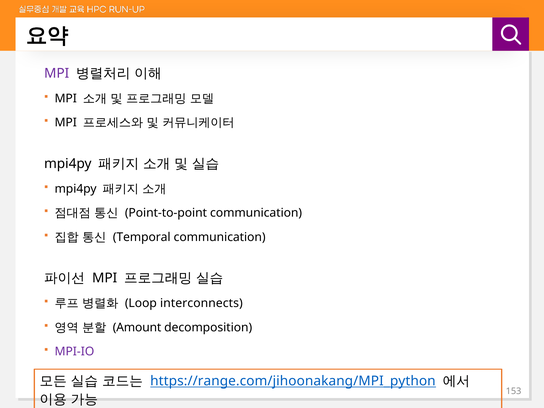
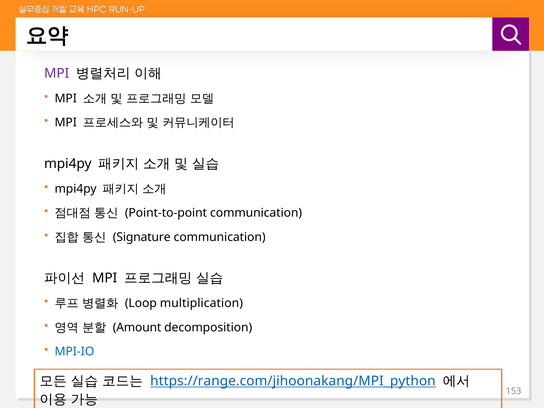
Temporal: Temporal -> Signature
interconnects: interconnects -> multiplication
MPI-IO colour: purple -> blue
